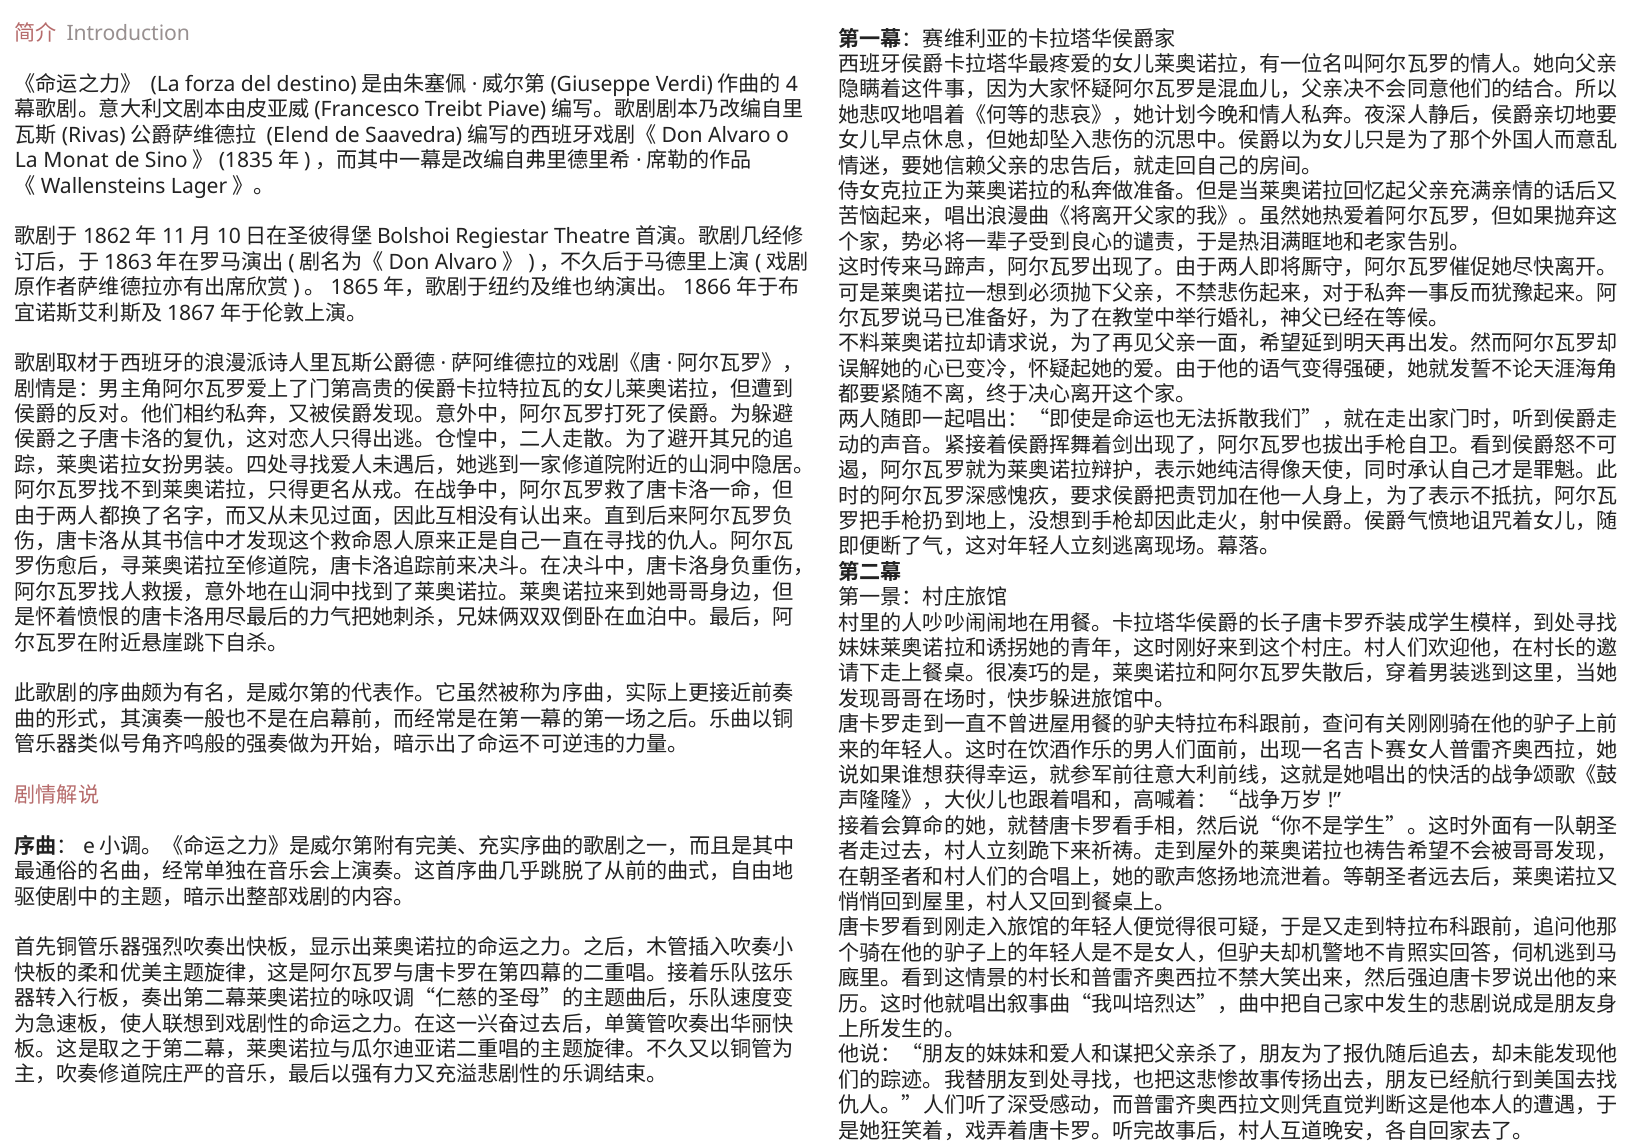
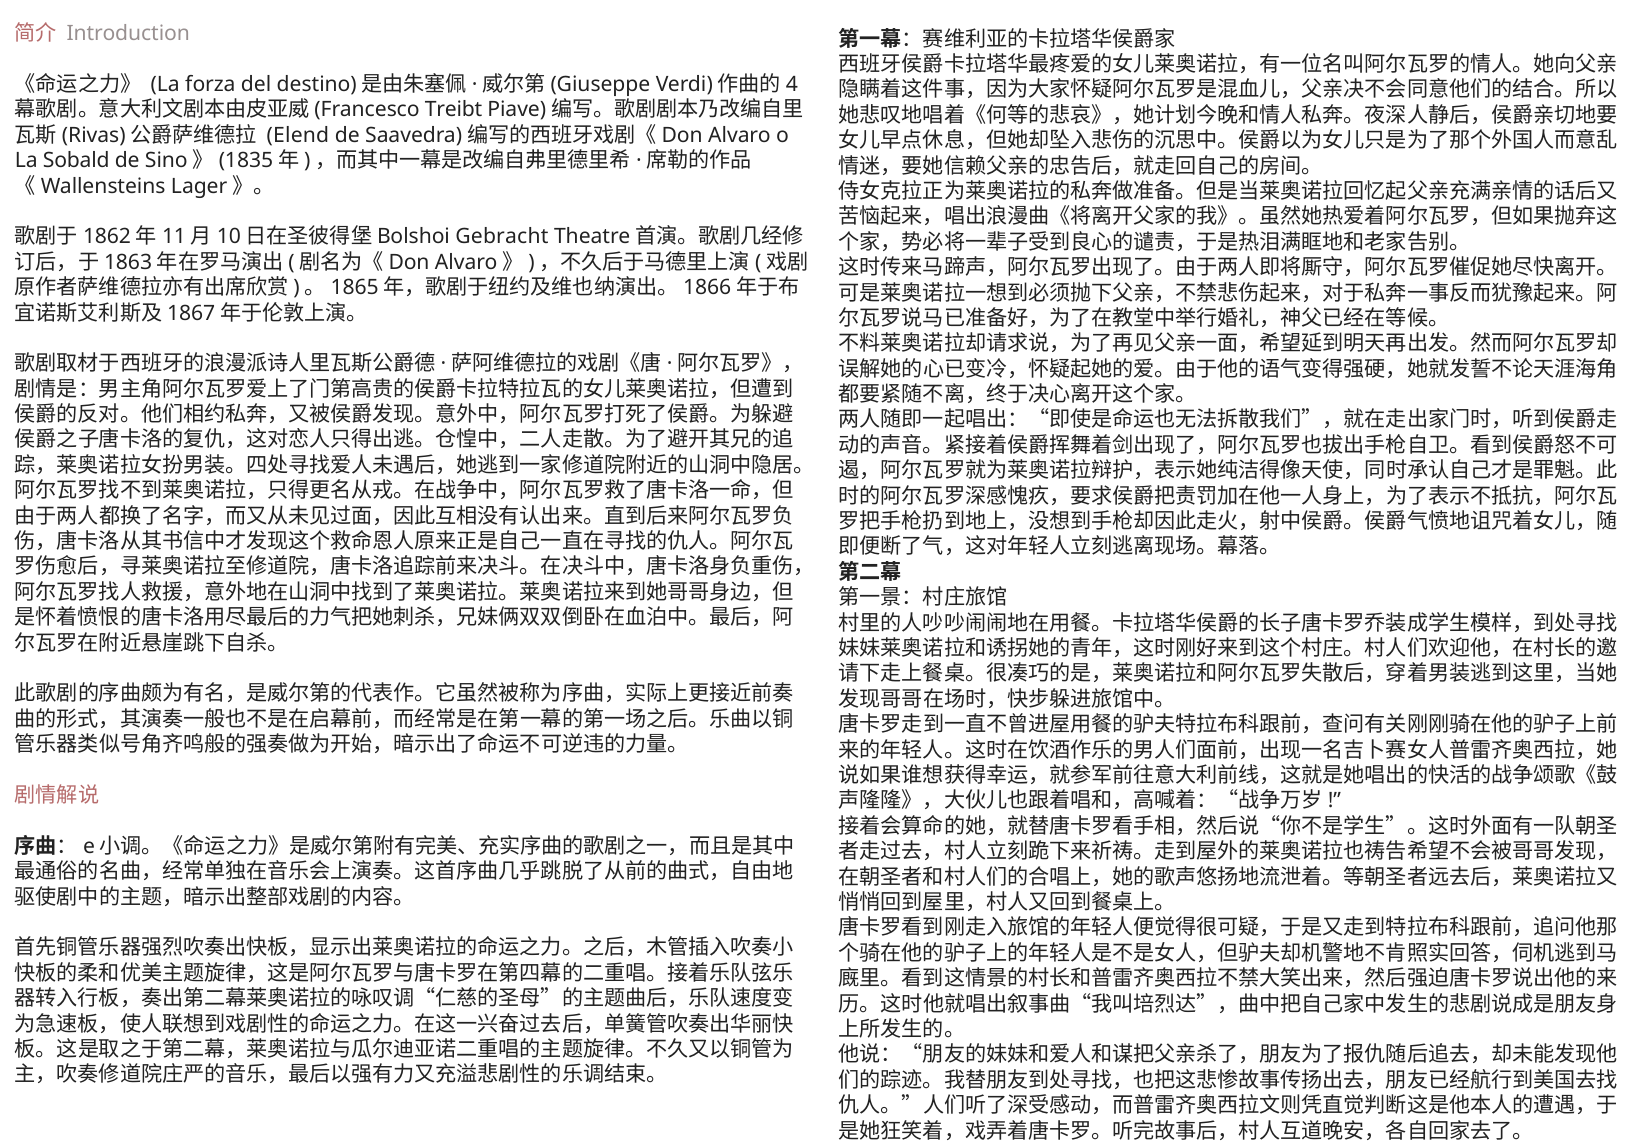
Monat: Monat -> Sobald
Regiestar: Regiestar -> Gebracht
